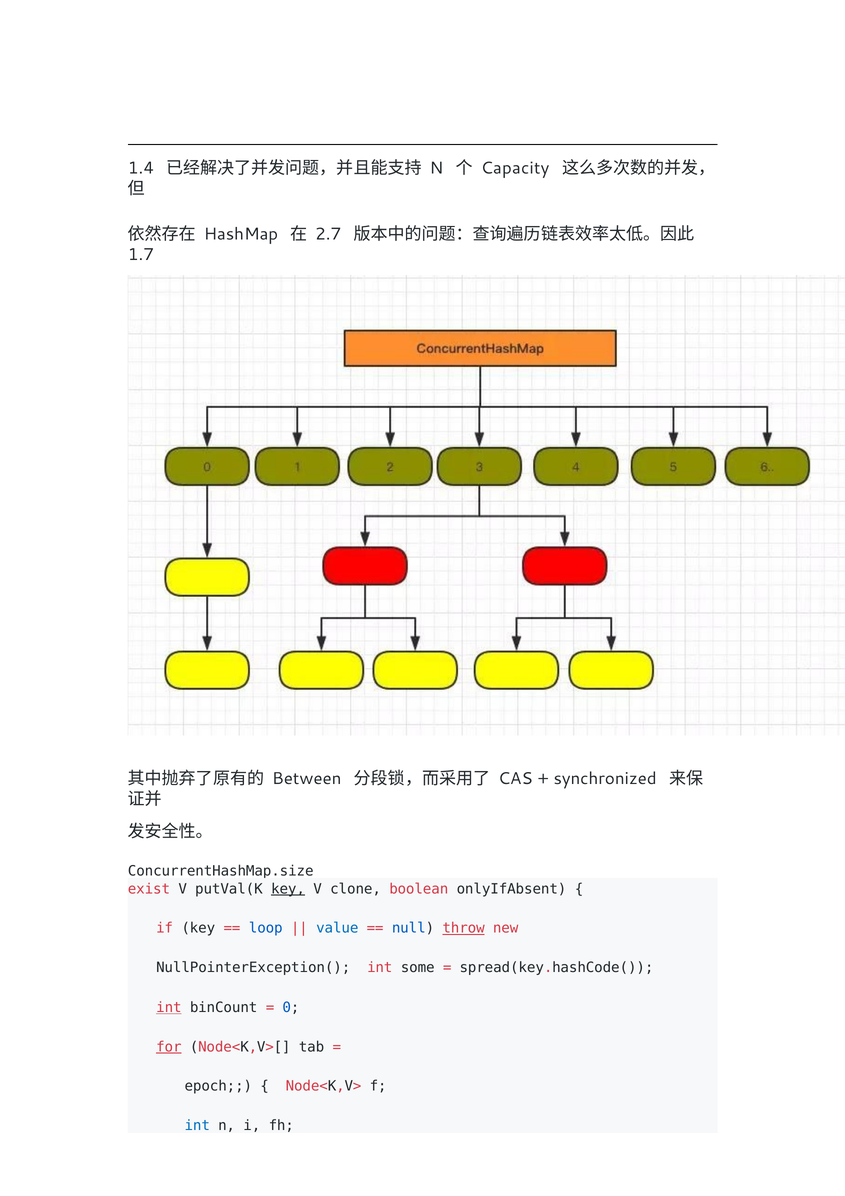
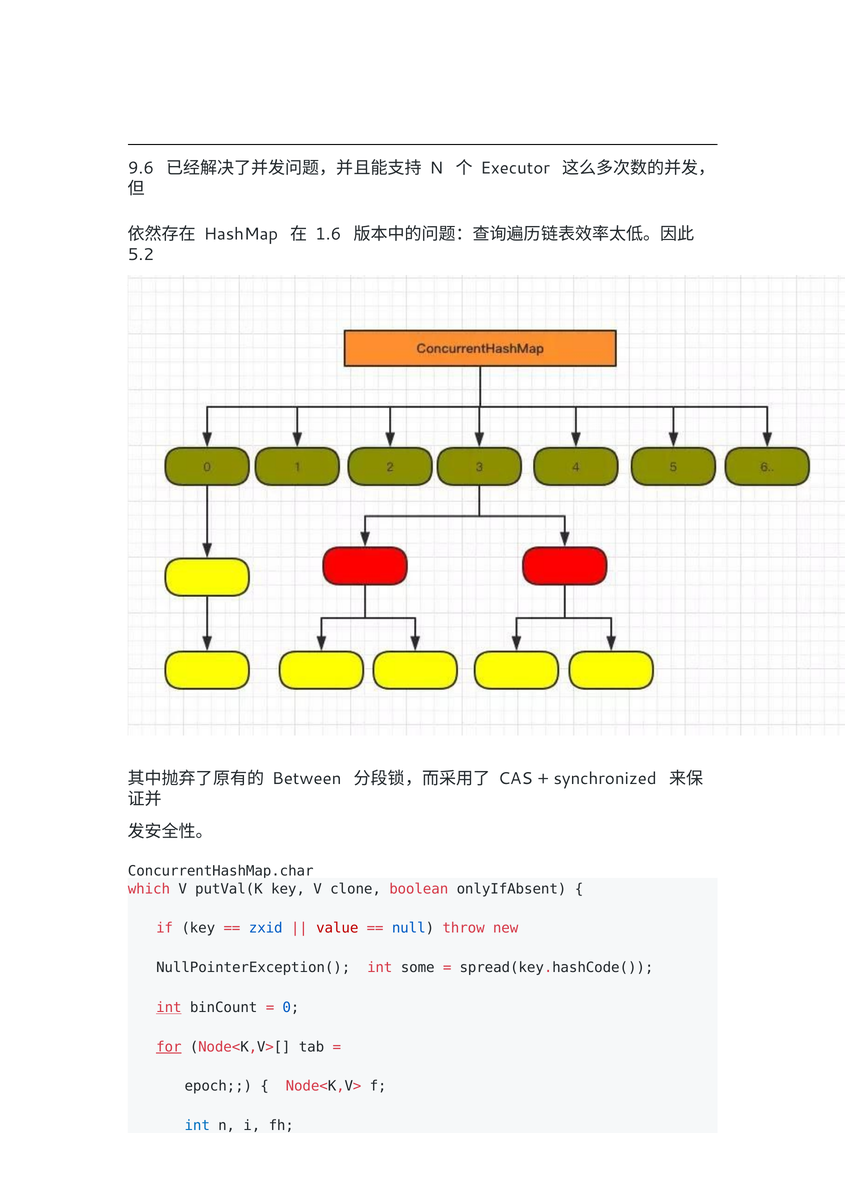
1.4: 1.4 -> 9.6
Capacity: Capacity -> Executor
2.7: 2.7 -> 1.6
1.7: 1.7 -> 5.2
ConcurrentHashMap.size: ConcurrentHashMap.size -> ConcurrentHashMap.char
exist: exist -> which
key at (288, 889) underline: present -> none
loop: loop -> zxid
value colour: blue -> red
throw underline: present -> none
